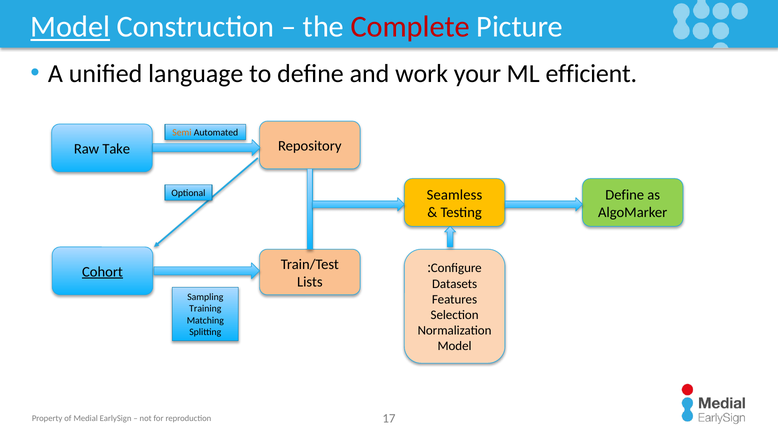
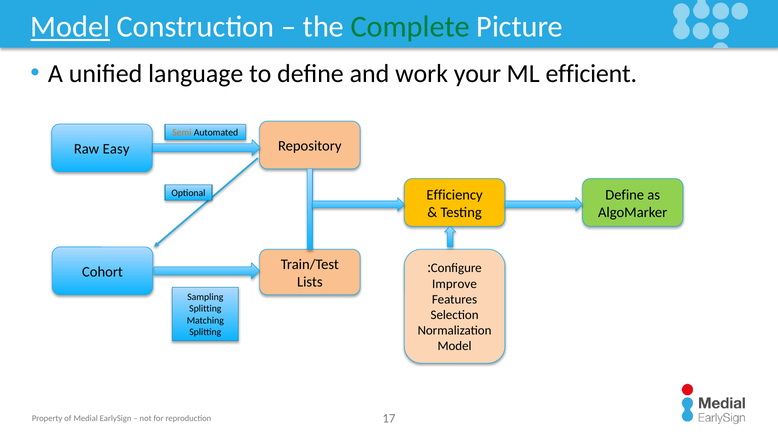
Complete colour: red -> green
Take: Take -> Easy
Seamless: Seamless -> Efficiency
Cohort underline: present -> none
Datasets: Datasets -> Improve
Training at (205, 308): Training -> Splitting
